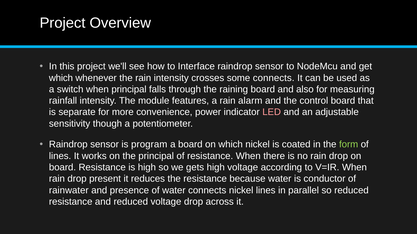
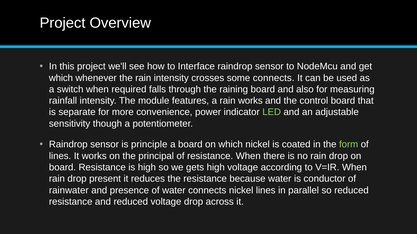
when principal: principal -> required
rain alarm: alarm -> works
LED colour: pink -> light green
program: program -> principle
